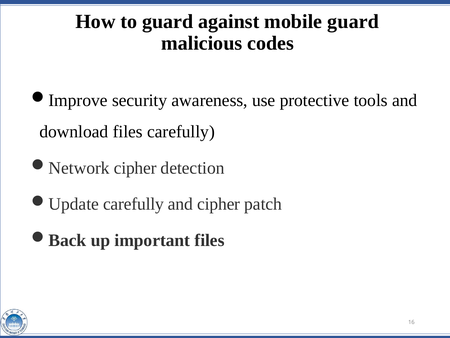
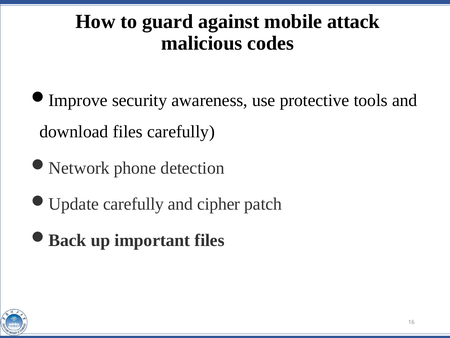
mobile guard: guard -> attack
cipher at (135, 168): cipher -> phone
